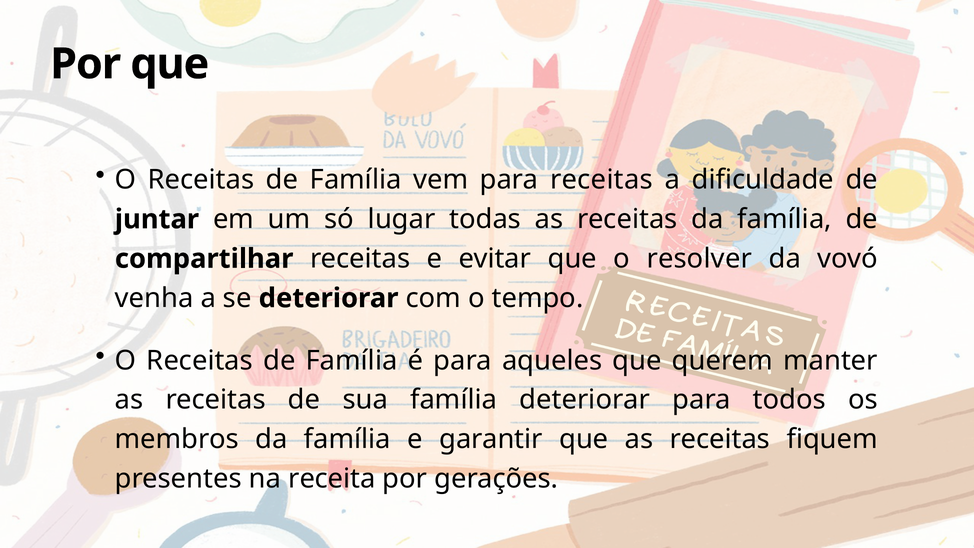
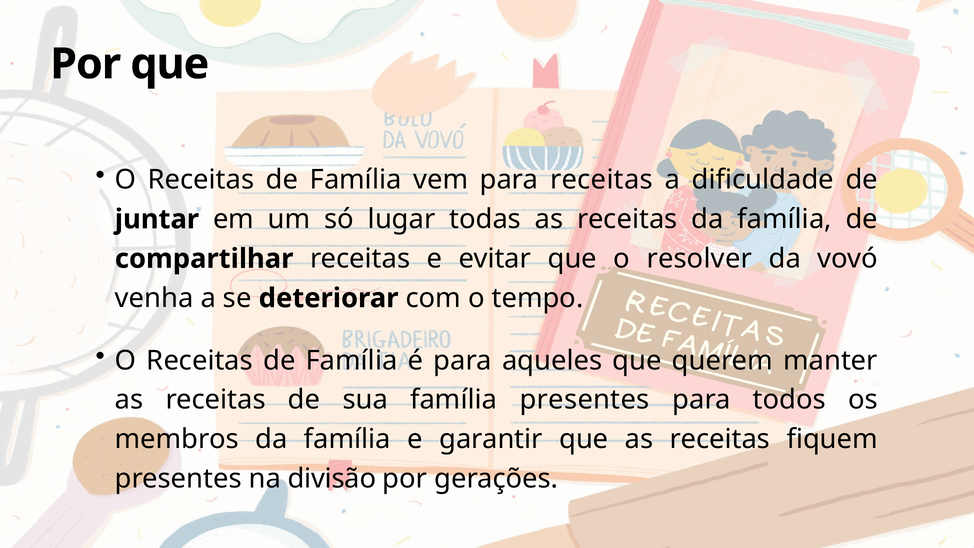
família deteriorar: deteriorar -> presentes
receita: receita -> divisão
